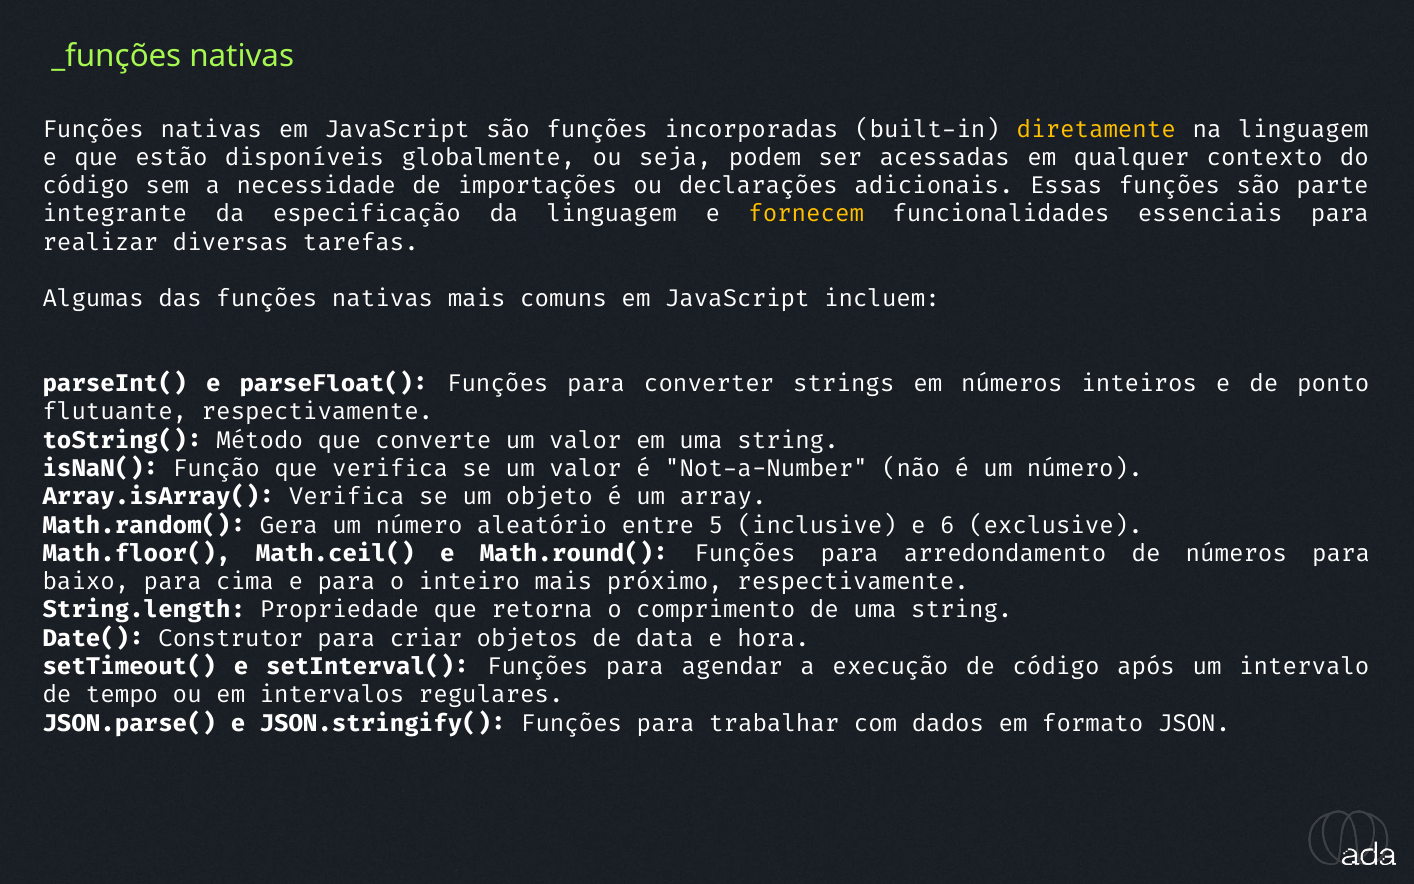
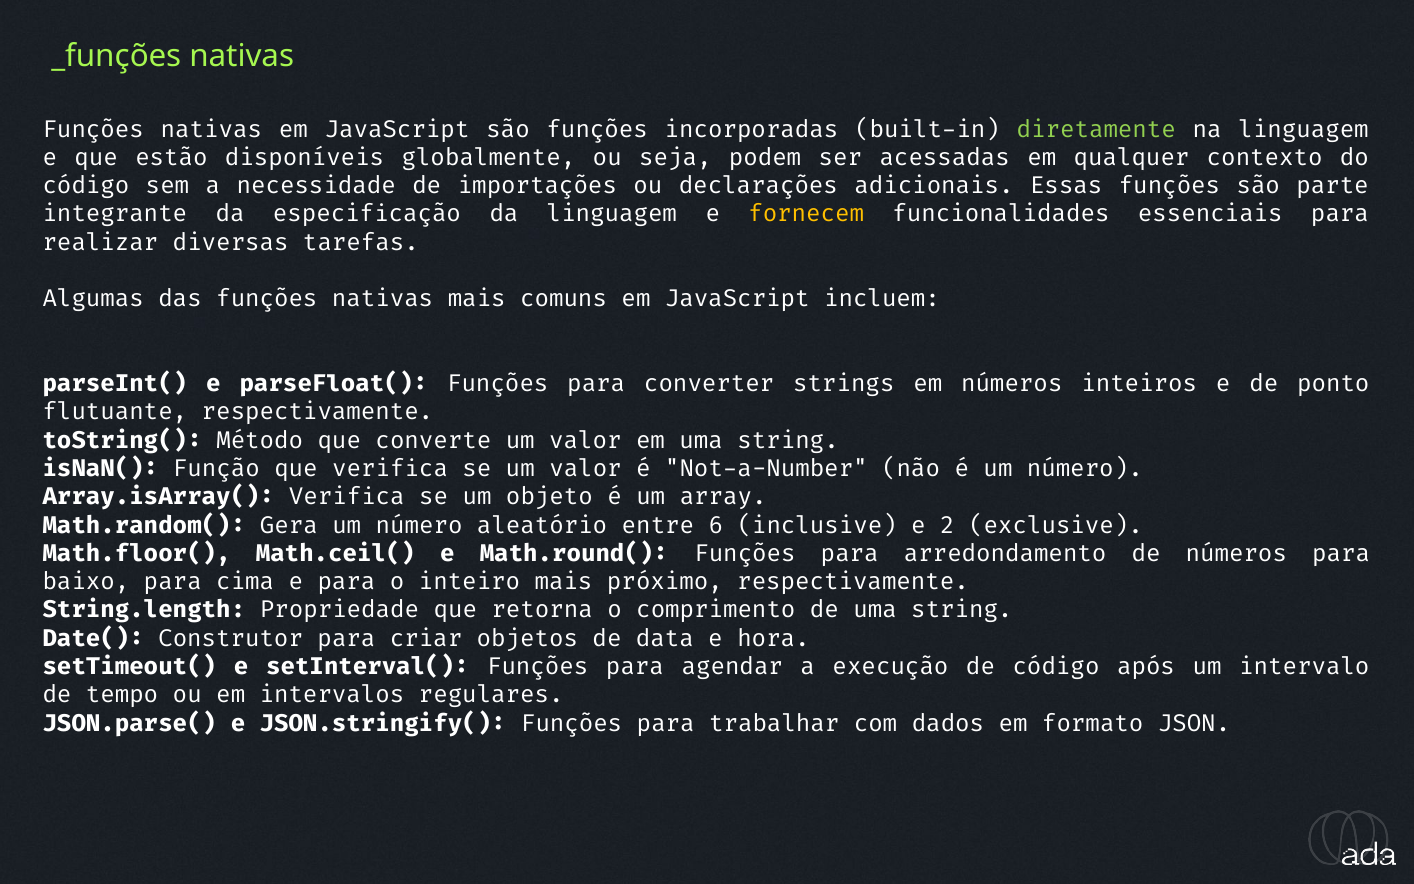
diretamente colour: yellow -> light green
5: 5 -> 6
6: 6 -> 2
